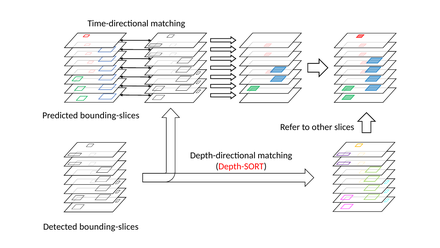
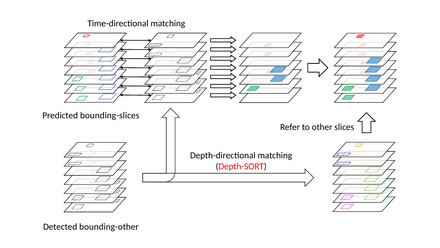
Detected bounding-slices: bounding-slices -> bounding-other
